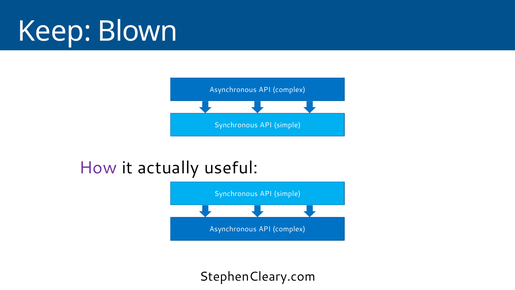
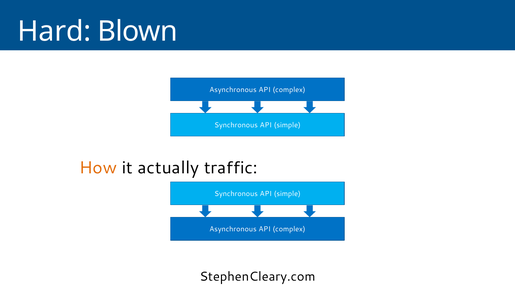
Keep: Keep -> Hard
How at (98, 168) colour: purple -> orange
useful: useful -> traffic
